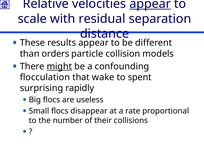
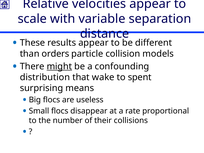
appear at (150, 4) underline: present -> none
residual: residual -> variable
flocculation: flocculation -> distribution
rapidly: rapidly -> means
